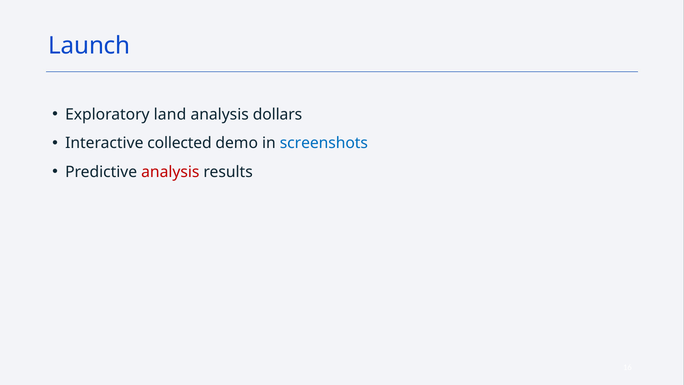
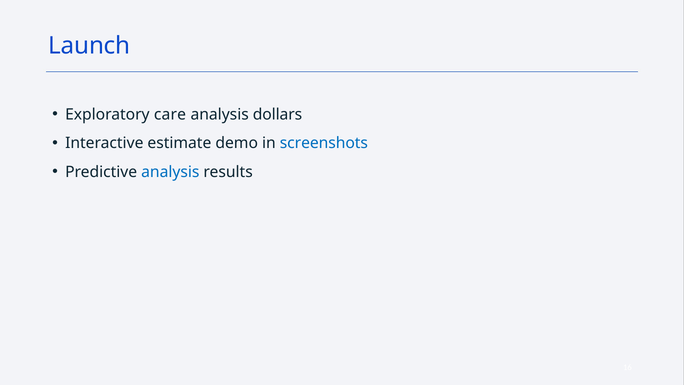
land: land -> care
collected: collected -> estimate
analysis at (170, 172) colour: red -> blue
